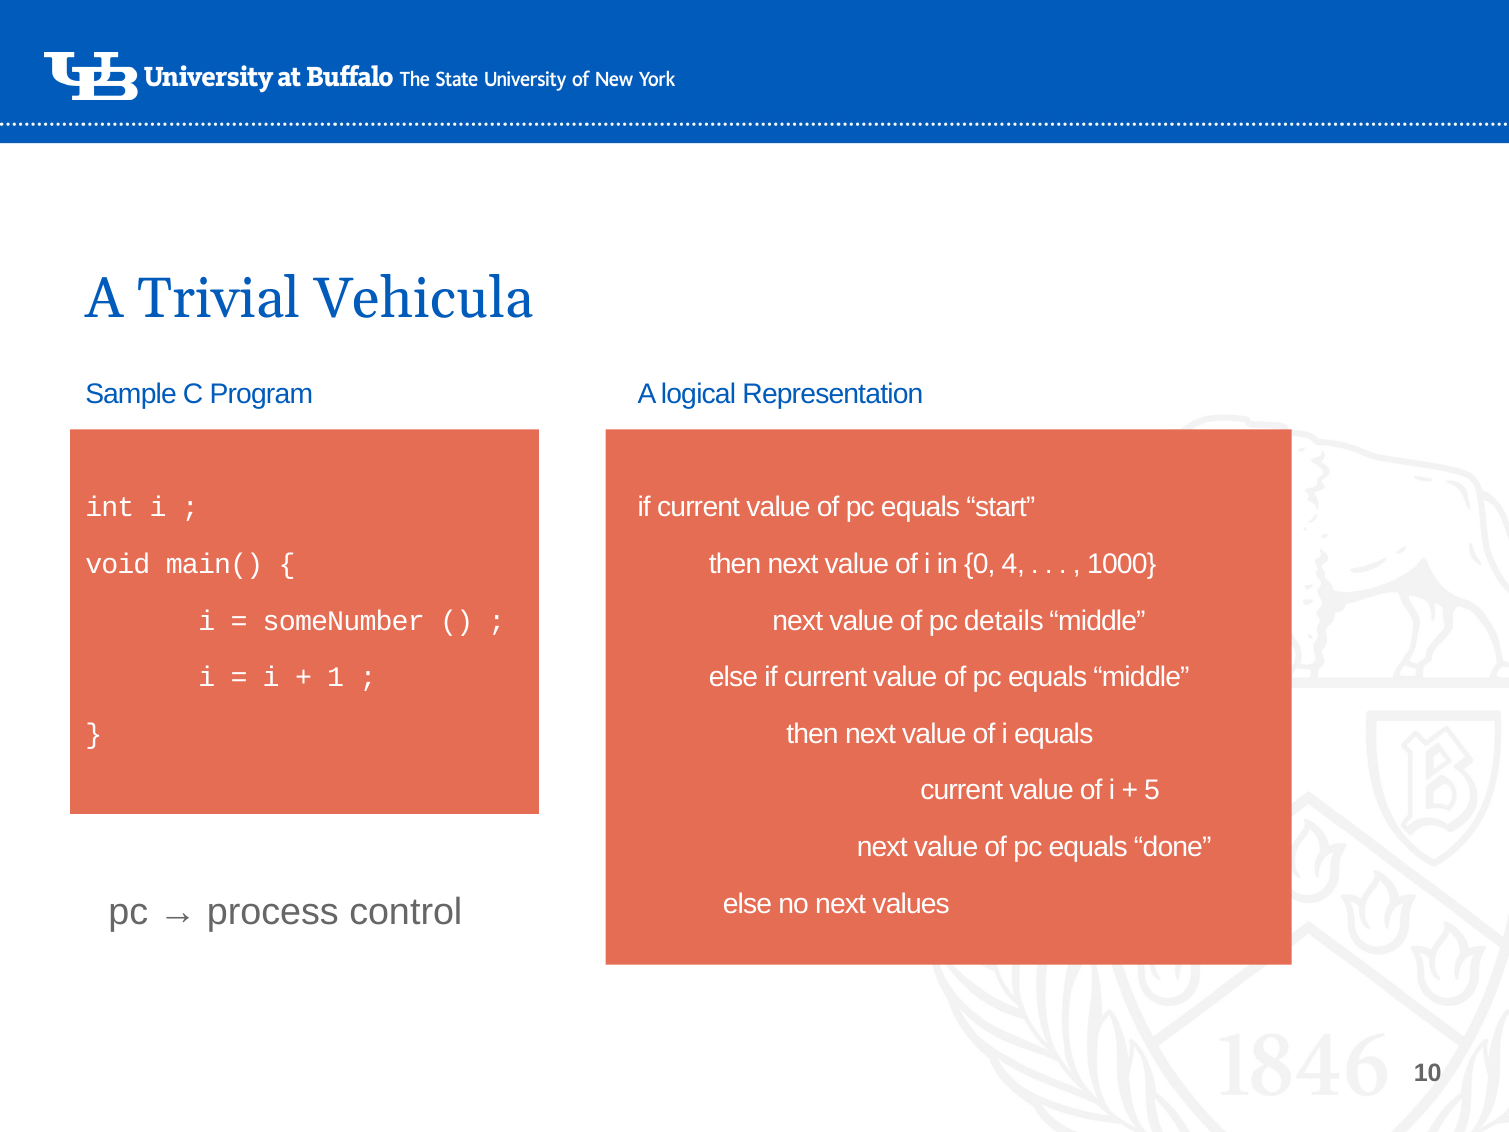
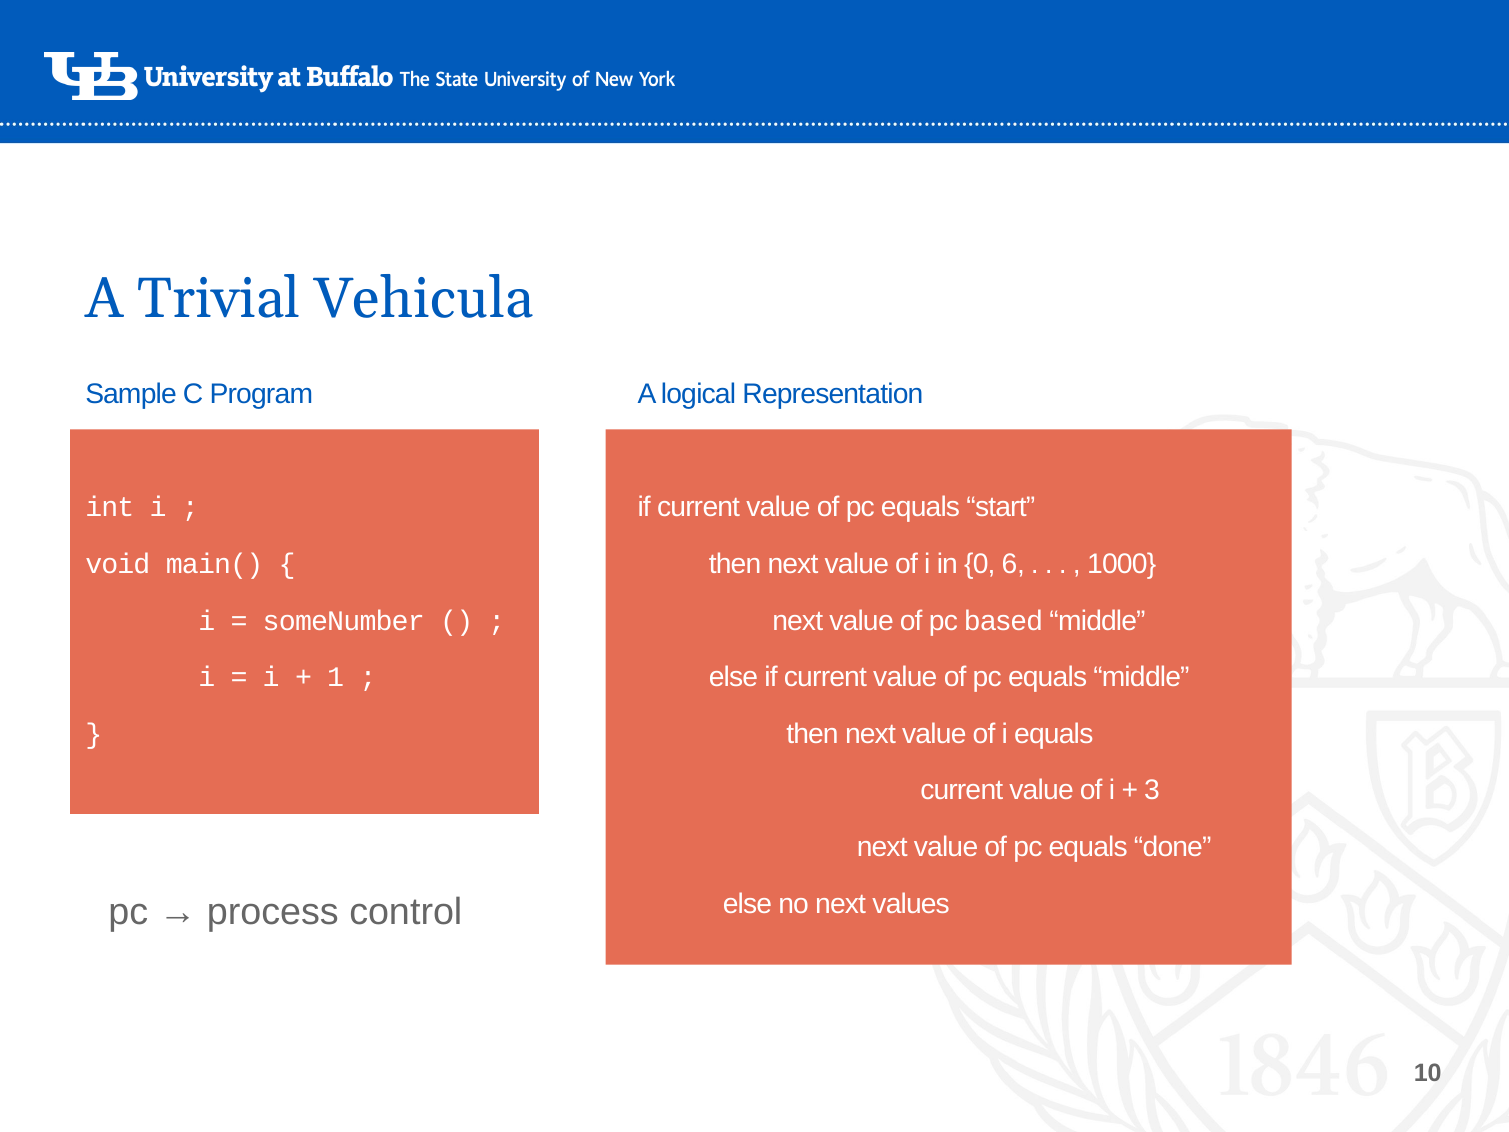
4: 4 -> 6
details: details -> based
5: 5 -> 3
